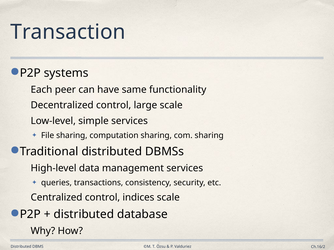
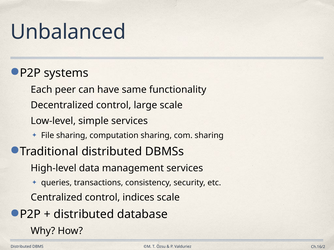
Transaction: Transaction -> Unbalanced
